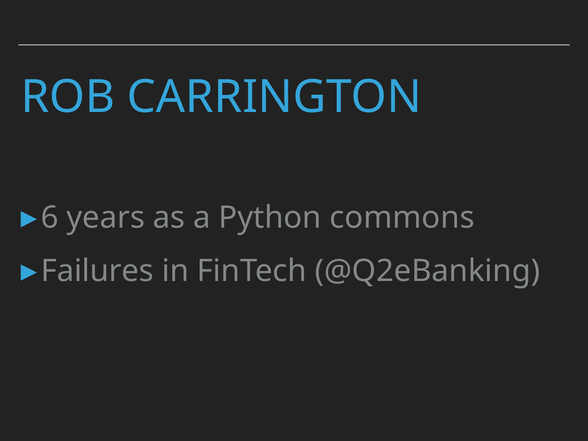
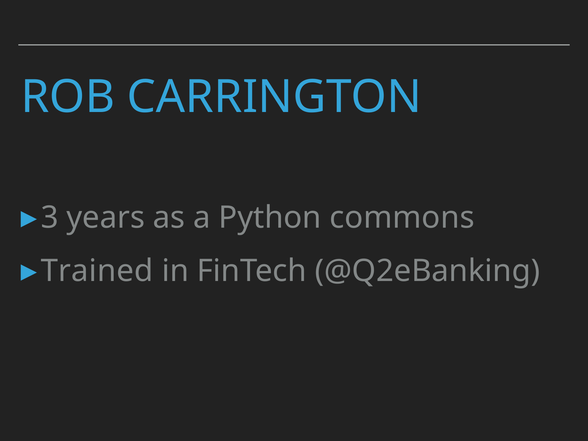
6: 6 -> 3
Failures: Failures -> Trained
